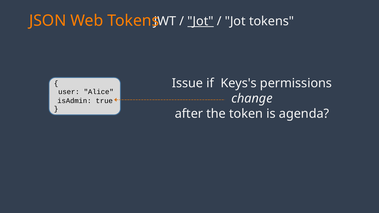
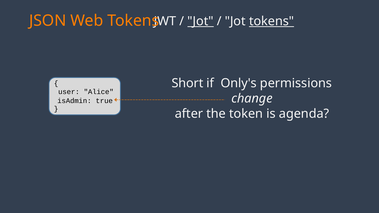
tokens at (272, 21) underline: none -> present
Issue: Issue -> Short
Keys's: Keys's -> Only's
